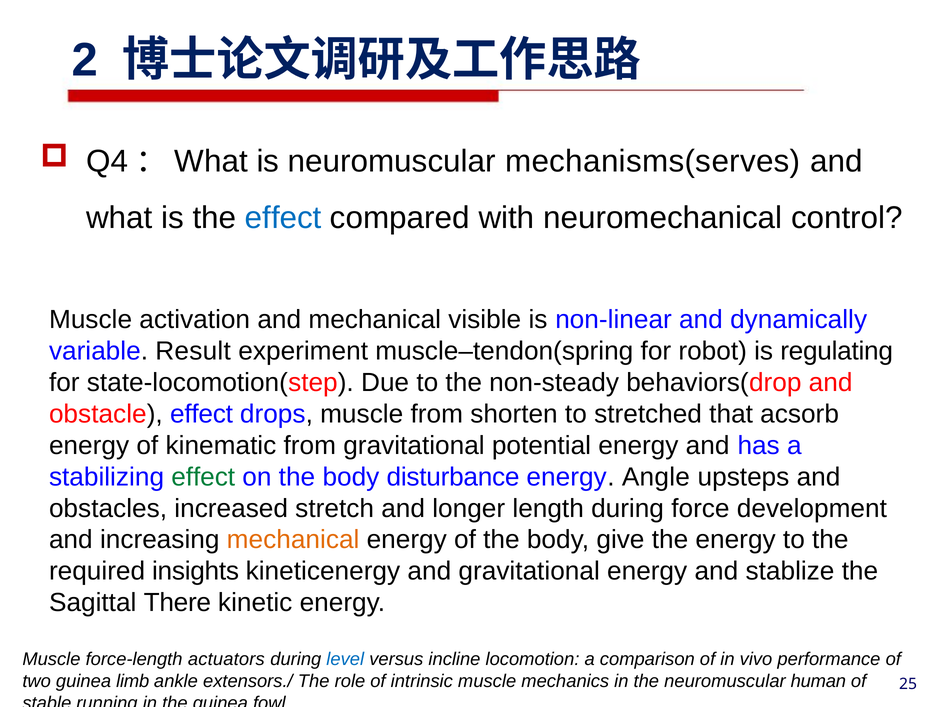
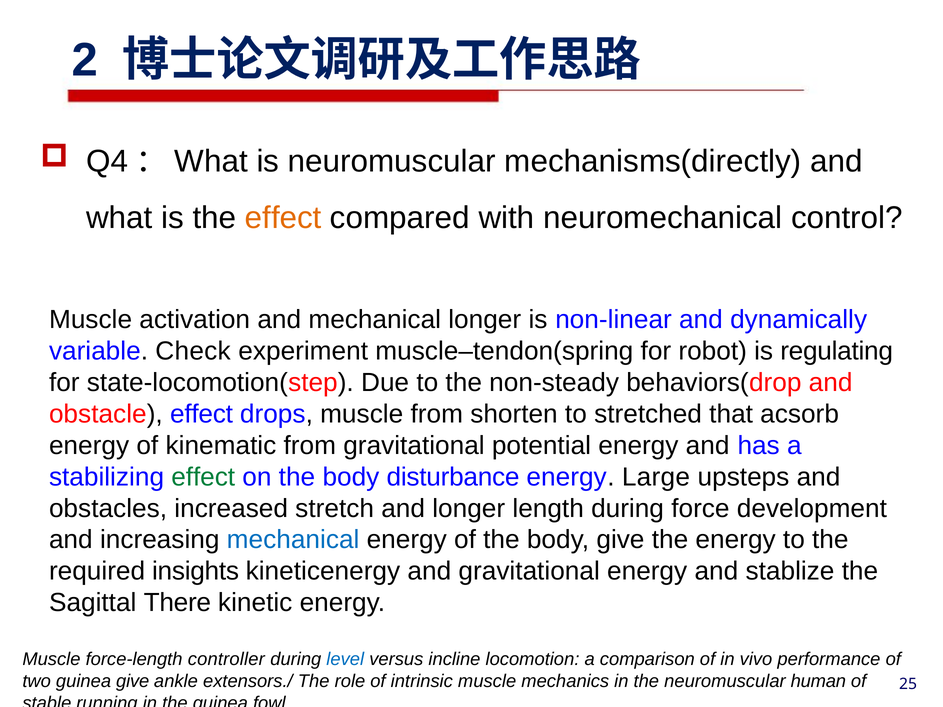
mechanisms(serves: mechanisms(serves -> mechanisms(directly
effect at (283, 218) colour: blue -> orange
mechanical visible: visible -> longer
Result: Result -> Check
Angle: Angle -> Large
mechanical at (293, 540) colour: orange -> blue
actuators: actuators -> controller
guinea limb: limb -> give
